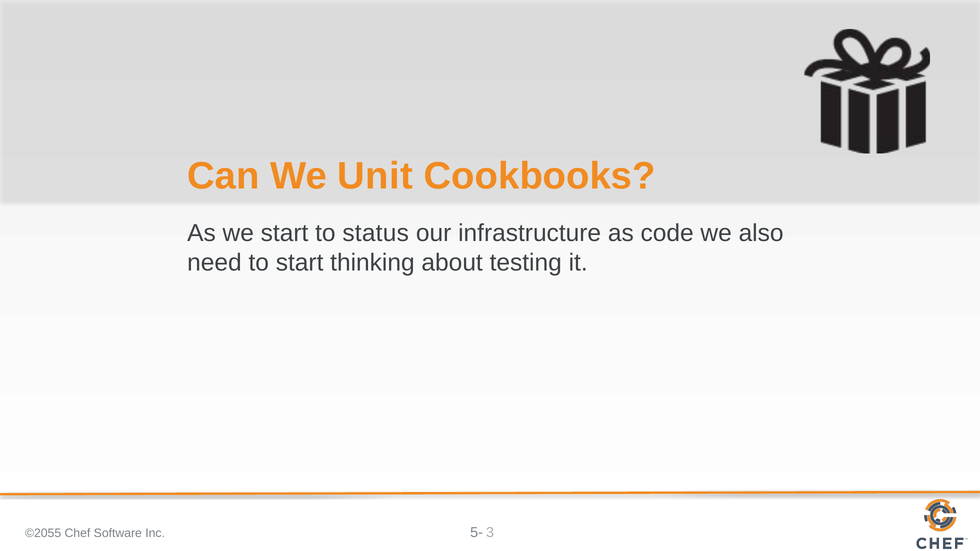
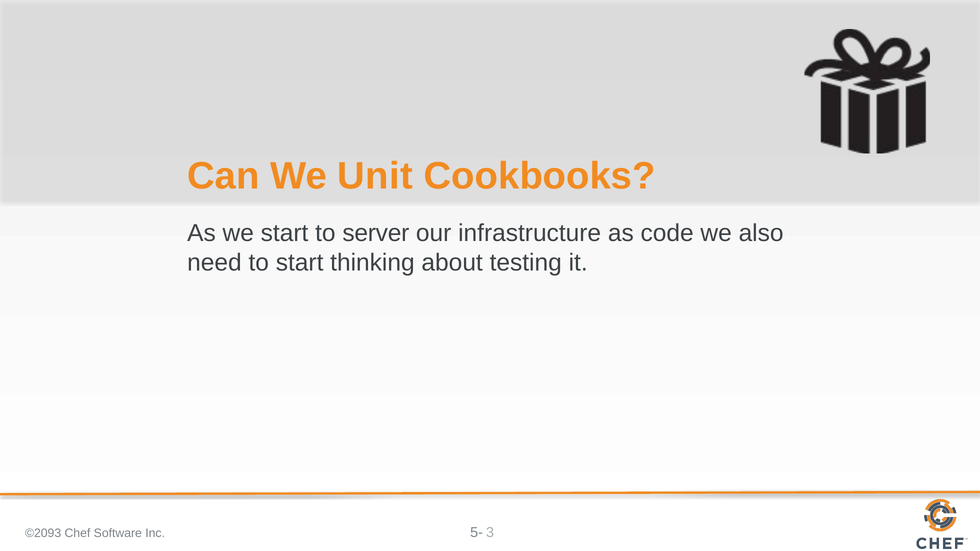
status: status -> server
©2055: ©2055 -> ©2093
